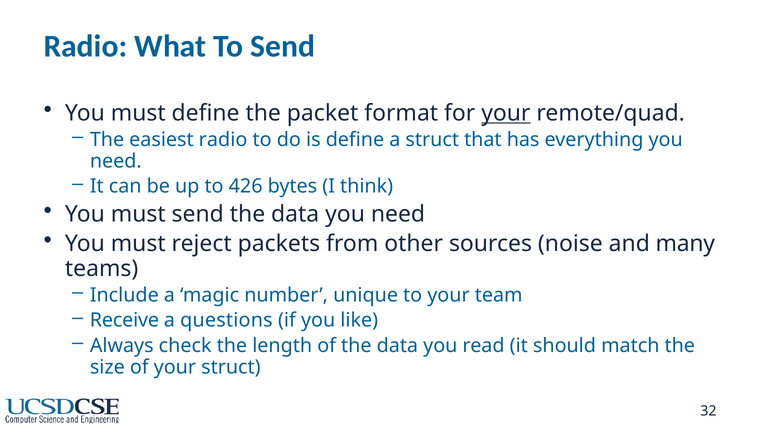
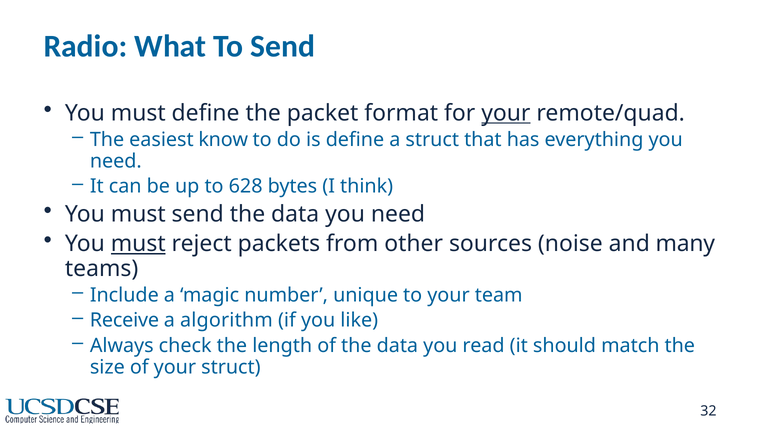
easiest radio: radio -> know
426: 426 -> 628
must at (138, 244) underline: none -> present
questions: questions -> algorithm
